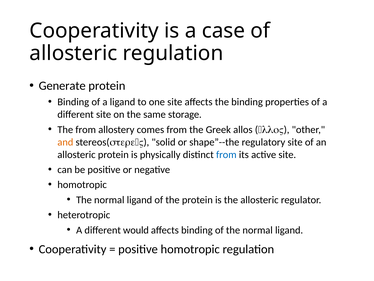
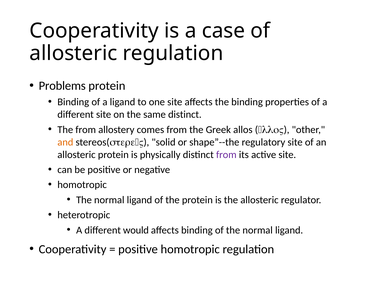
Generate: Generate -> Problems
same storage: storage -> distinct
from at (226, 154) colour: blue -> purple
